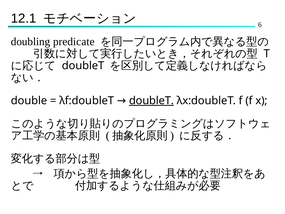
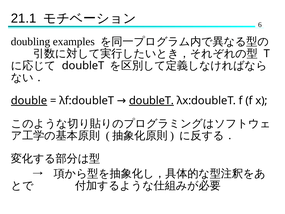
12.1: 12.1 -> 21.1
predicate: predicate -> examples
double underline: none -> present
